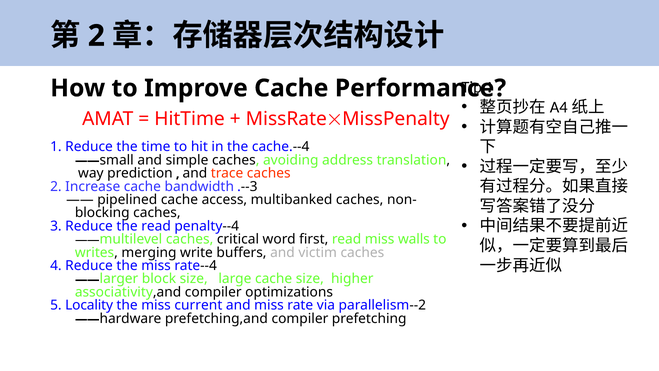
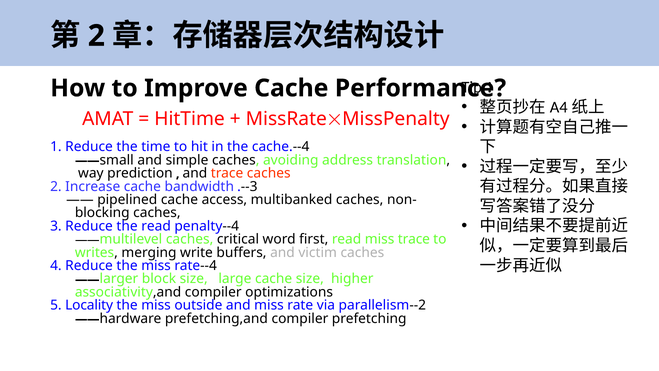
miss walls: walls -> trace
current: current -> outside
